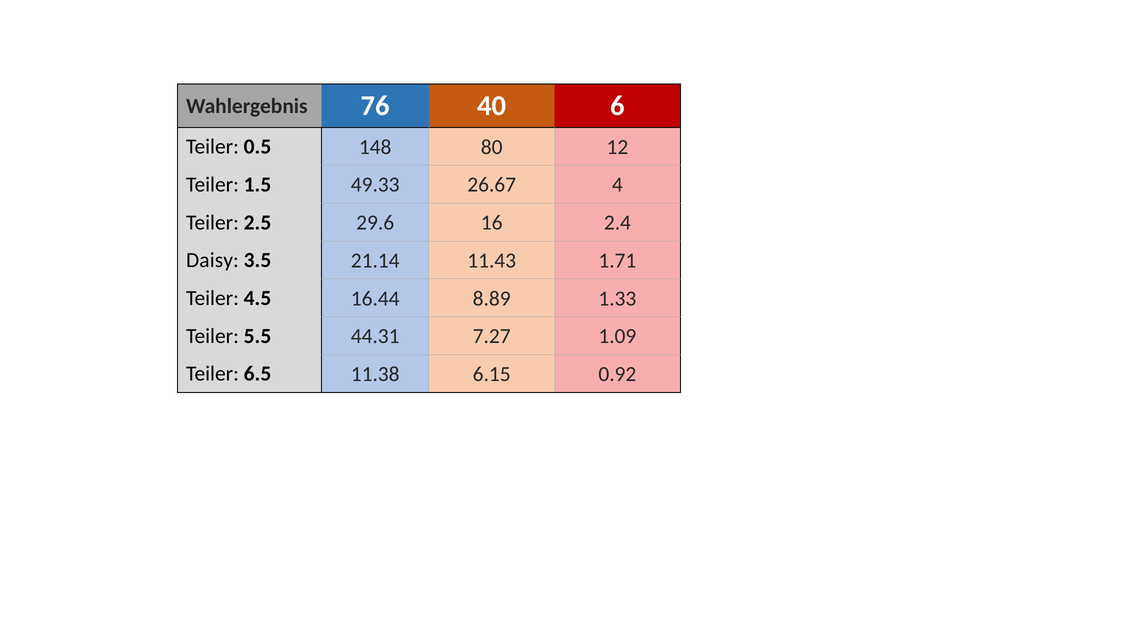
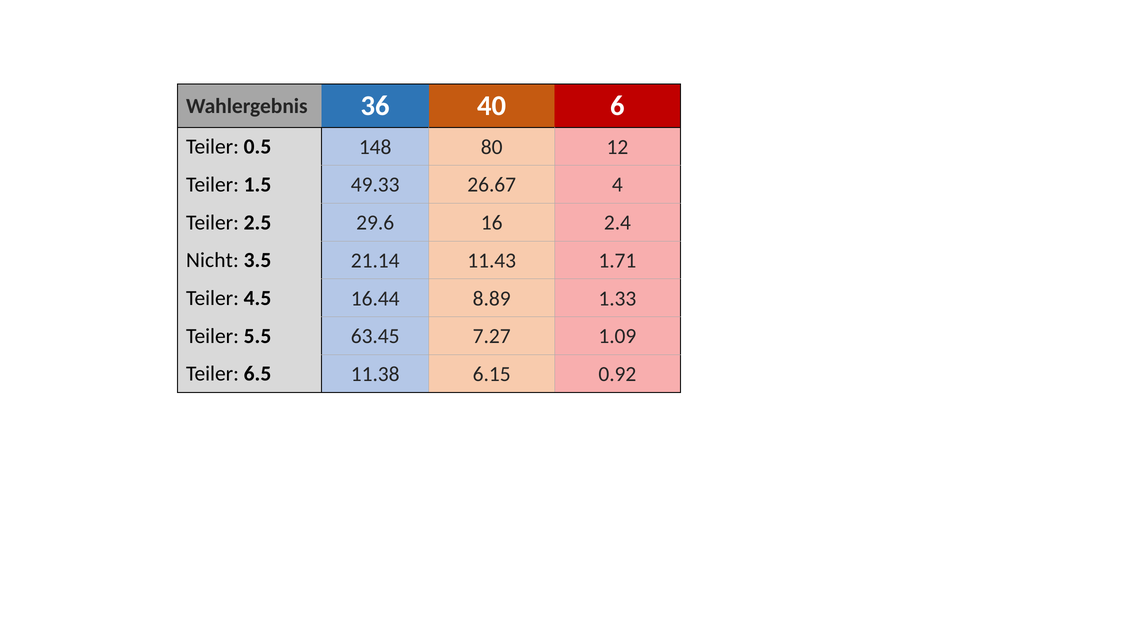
76: 76 -> 36
Daisy: Daisy -> Nicht
44.31: 44.31 -> 63.45
